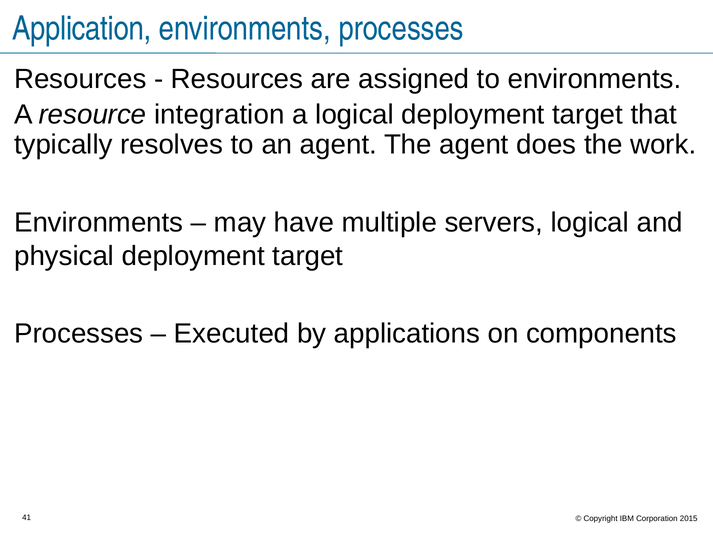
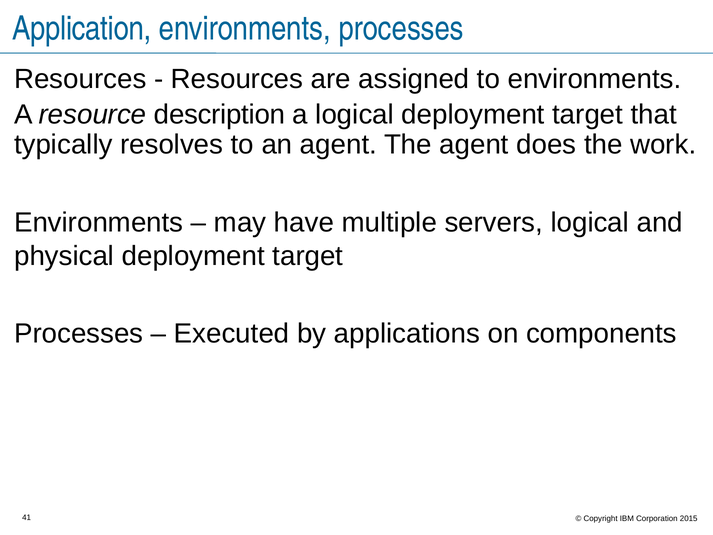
integration: integration -> description
